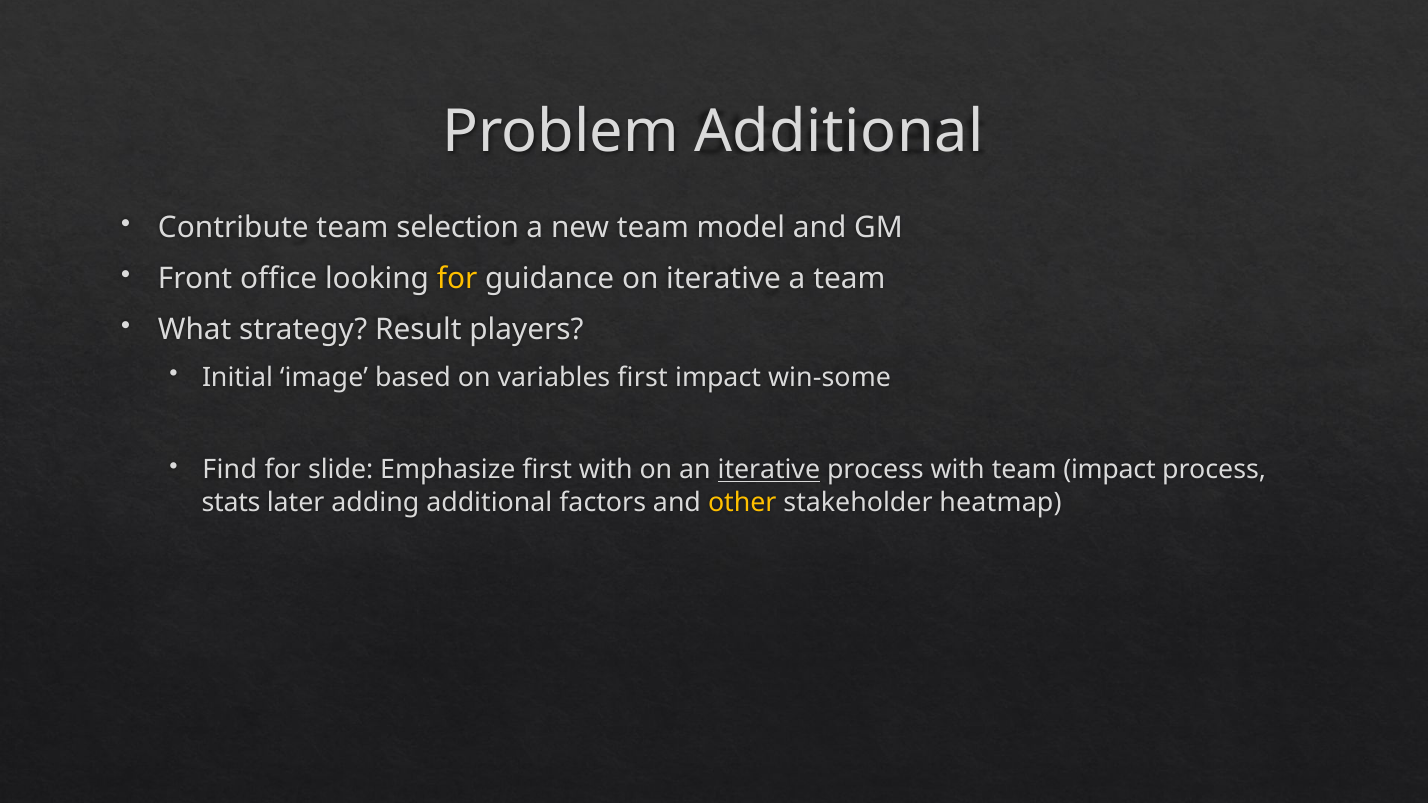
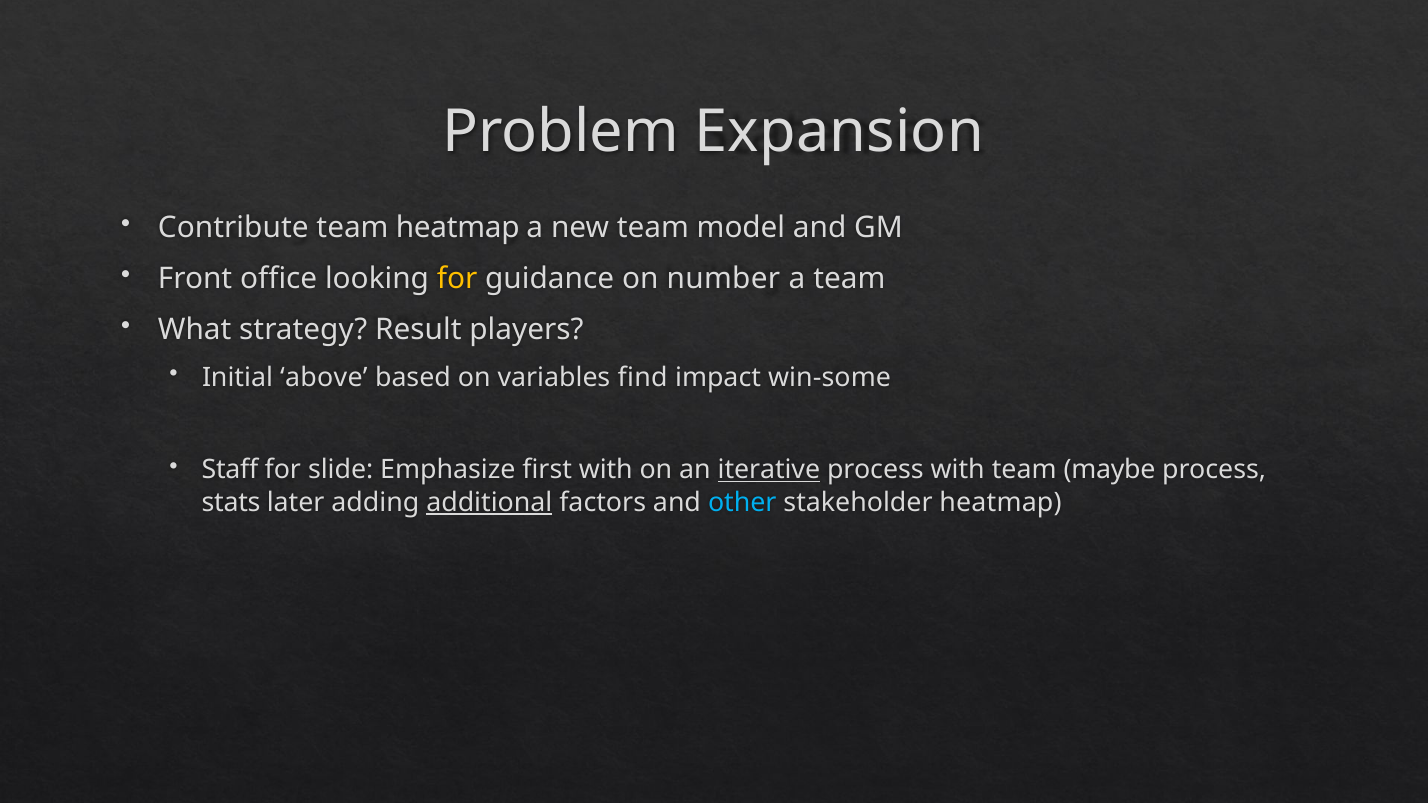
Problem Additional: Additional -> Expansion
team selection: selection -> heatmap
on iterative: iterative -> number
image: image -> above
variables first: first -> find
Find: Find -> Staff
team impact: impact -> maybe
additional at (489, 502) underline: none -> present
other colour: yellow -> light blue
